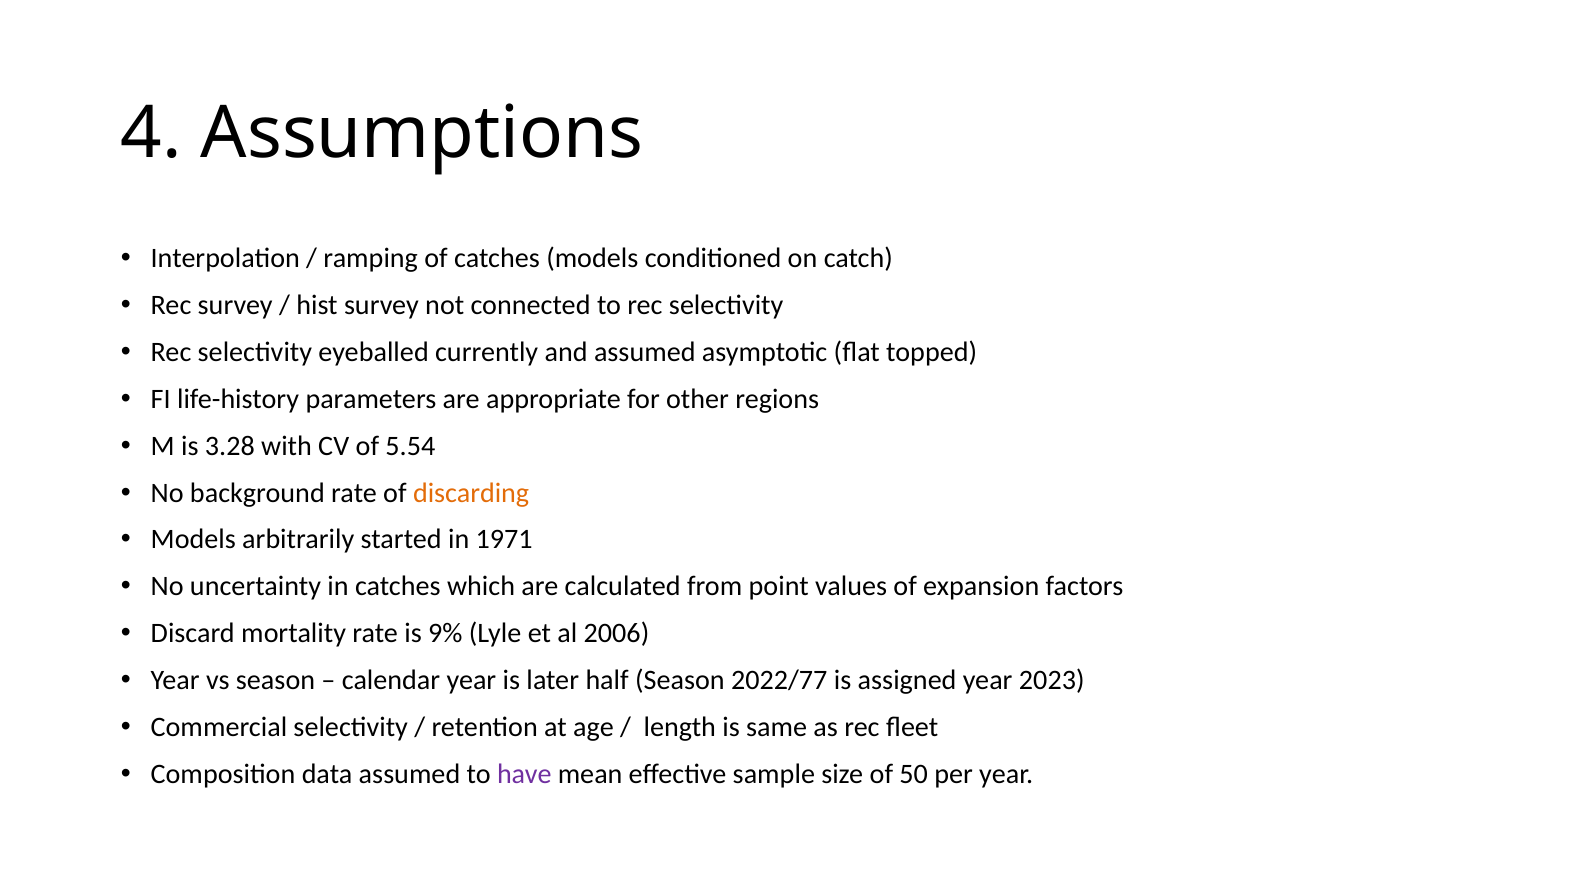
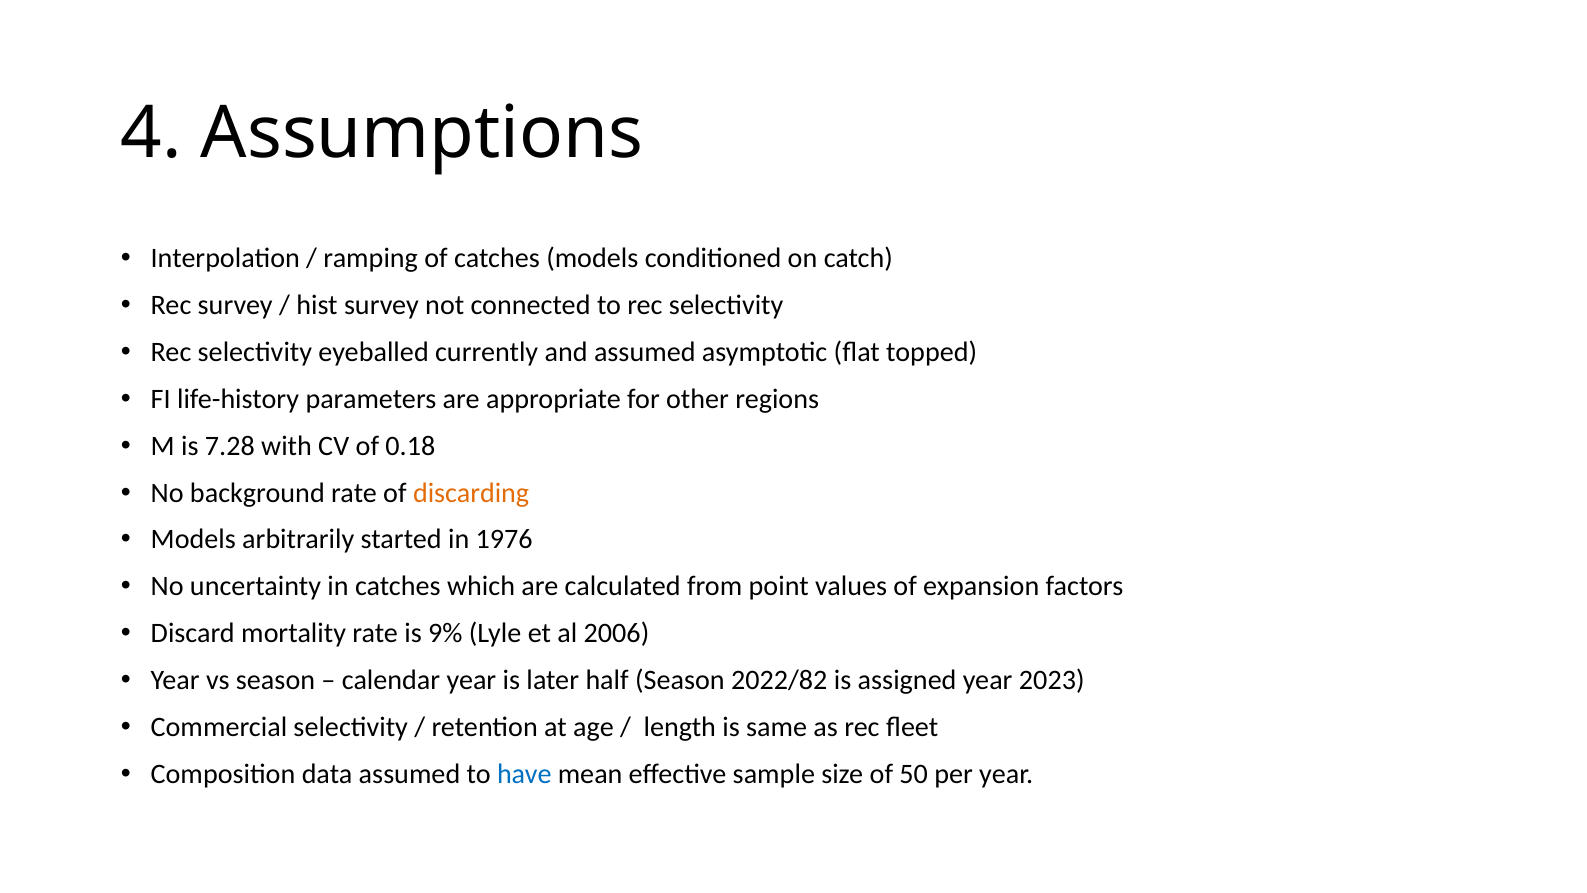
3.28: 3.28 -> 7.28
5.54: 5.54 -> 0.18
1971: 1971 -> 1976
2022/77: 2022/77 -> 2022/82
have colour: purple -> blue
